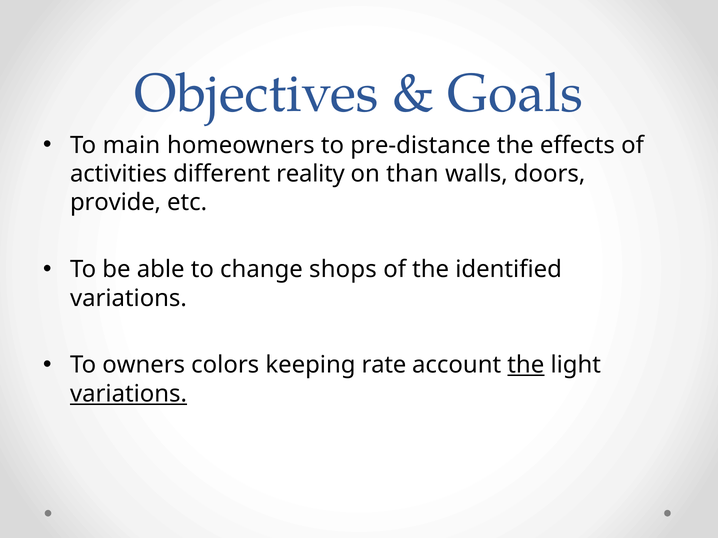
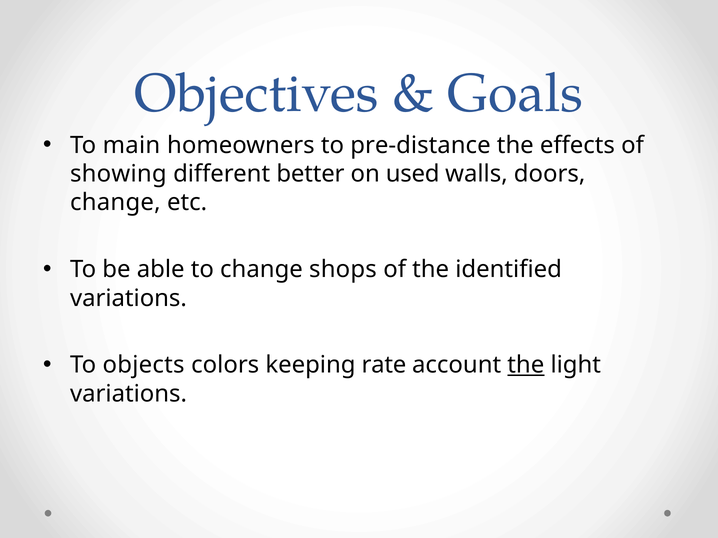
activities: activities -> showing
reality: reality -> better
than: than -> used
provide at (116, 203): provide -> change
owners: owners -> objects
variations at (129, 394) underline: present -> none
